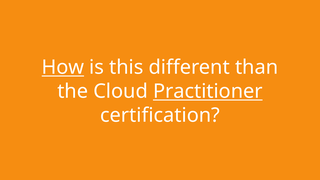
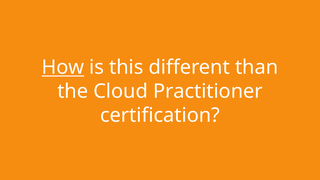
Practitioner underline: present -> none
